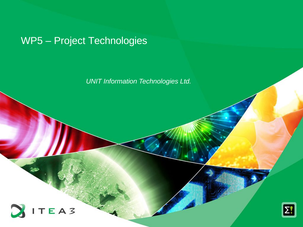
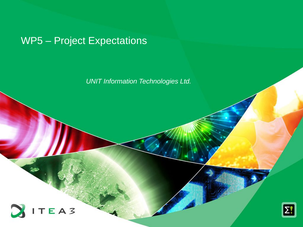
Project Technologies: Technologies -> Expectations
